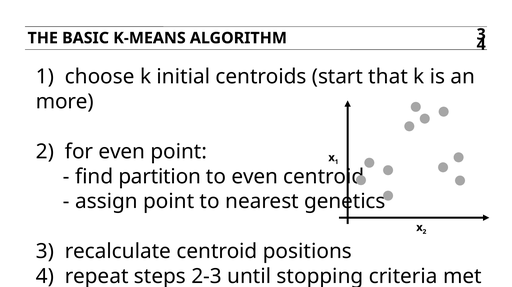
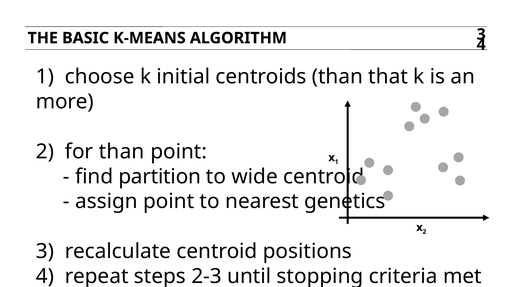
centroids start: start -> than
for even: even -> than
to even: even -> wide
